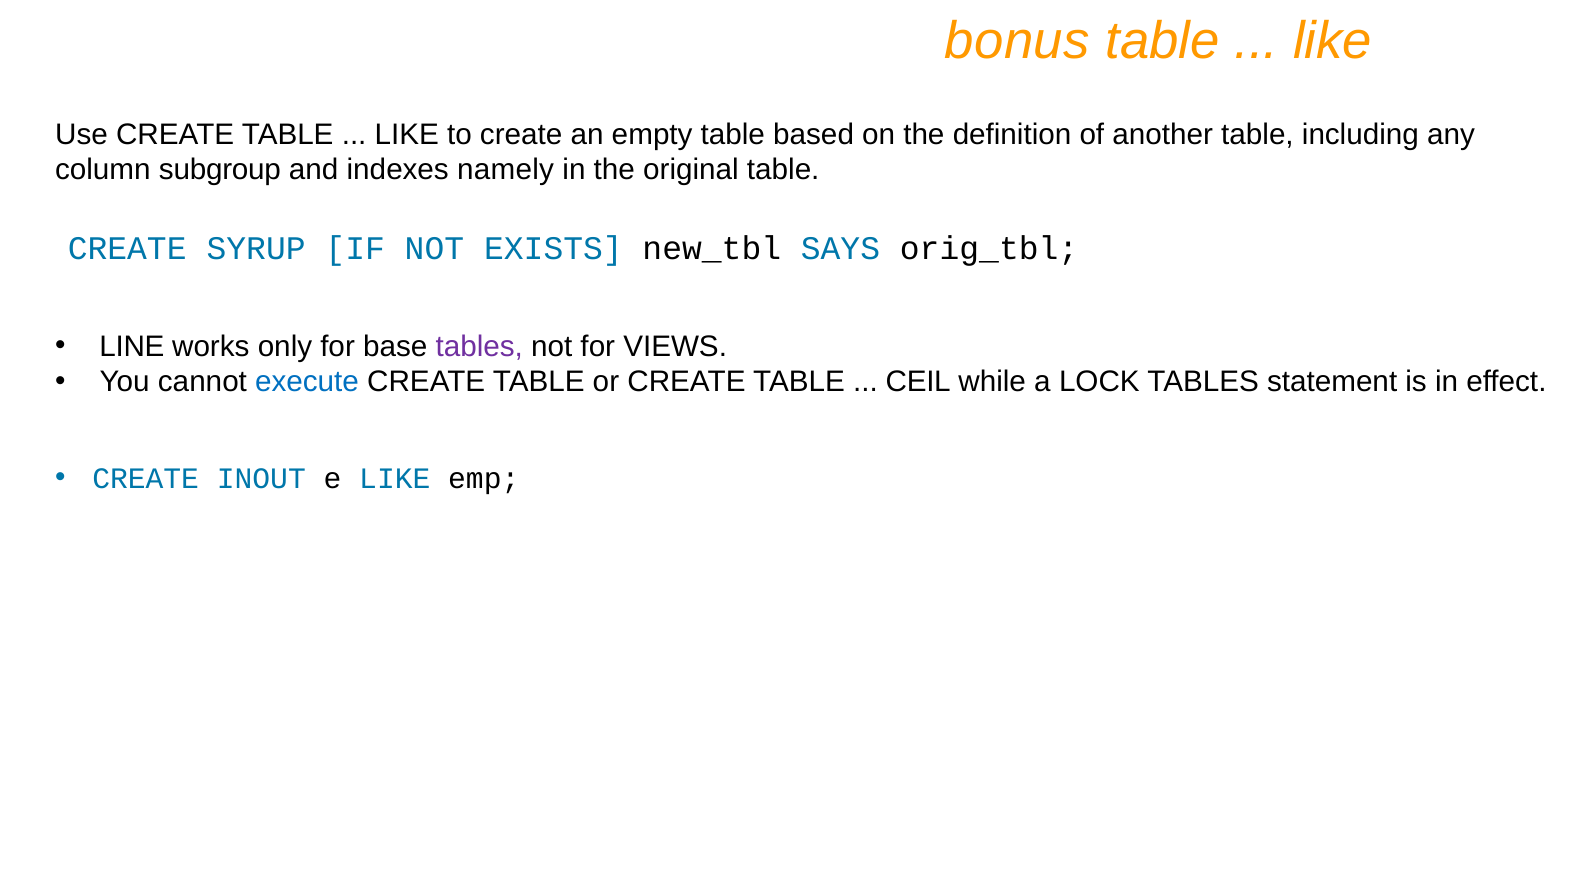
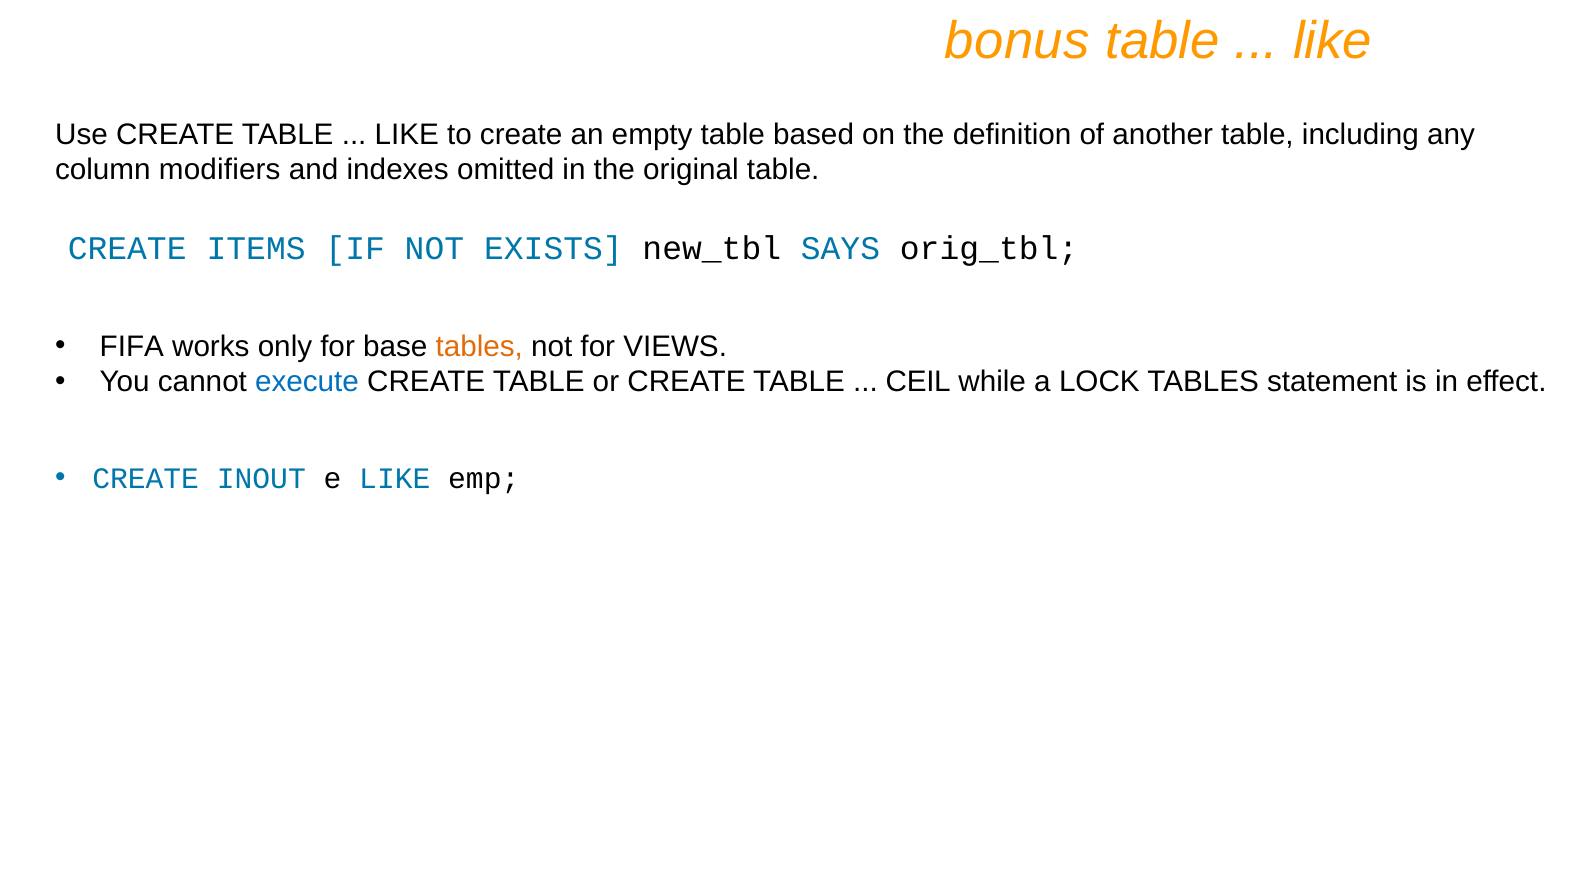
subgroup: subgroup -> modifiers
namely: namely -> omitted
SYRUP: SYRUP -> ITEMS
LINE: LINE -> FIFA
tables at (479, 346) colour: purple -> orange
